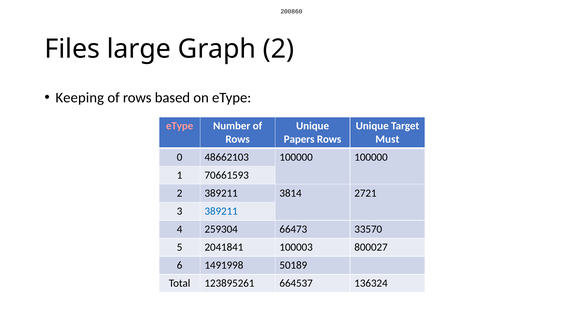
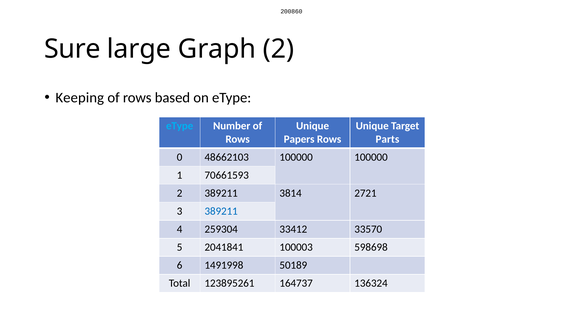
Files: Files -> Sure
eType at (180, 126) colour: pink -> light blue
Must: Must -> Parts
66473: 66473 -> 33412
800027: 800027 -> 598698
664537: 664537 -> 164737
